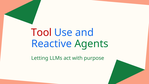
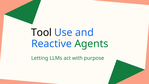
Tool colour: red -> black
